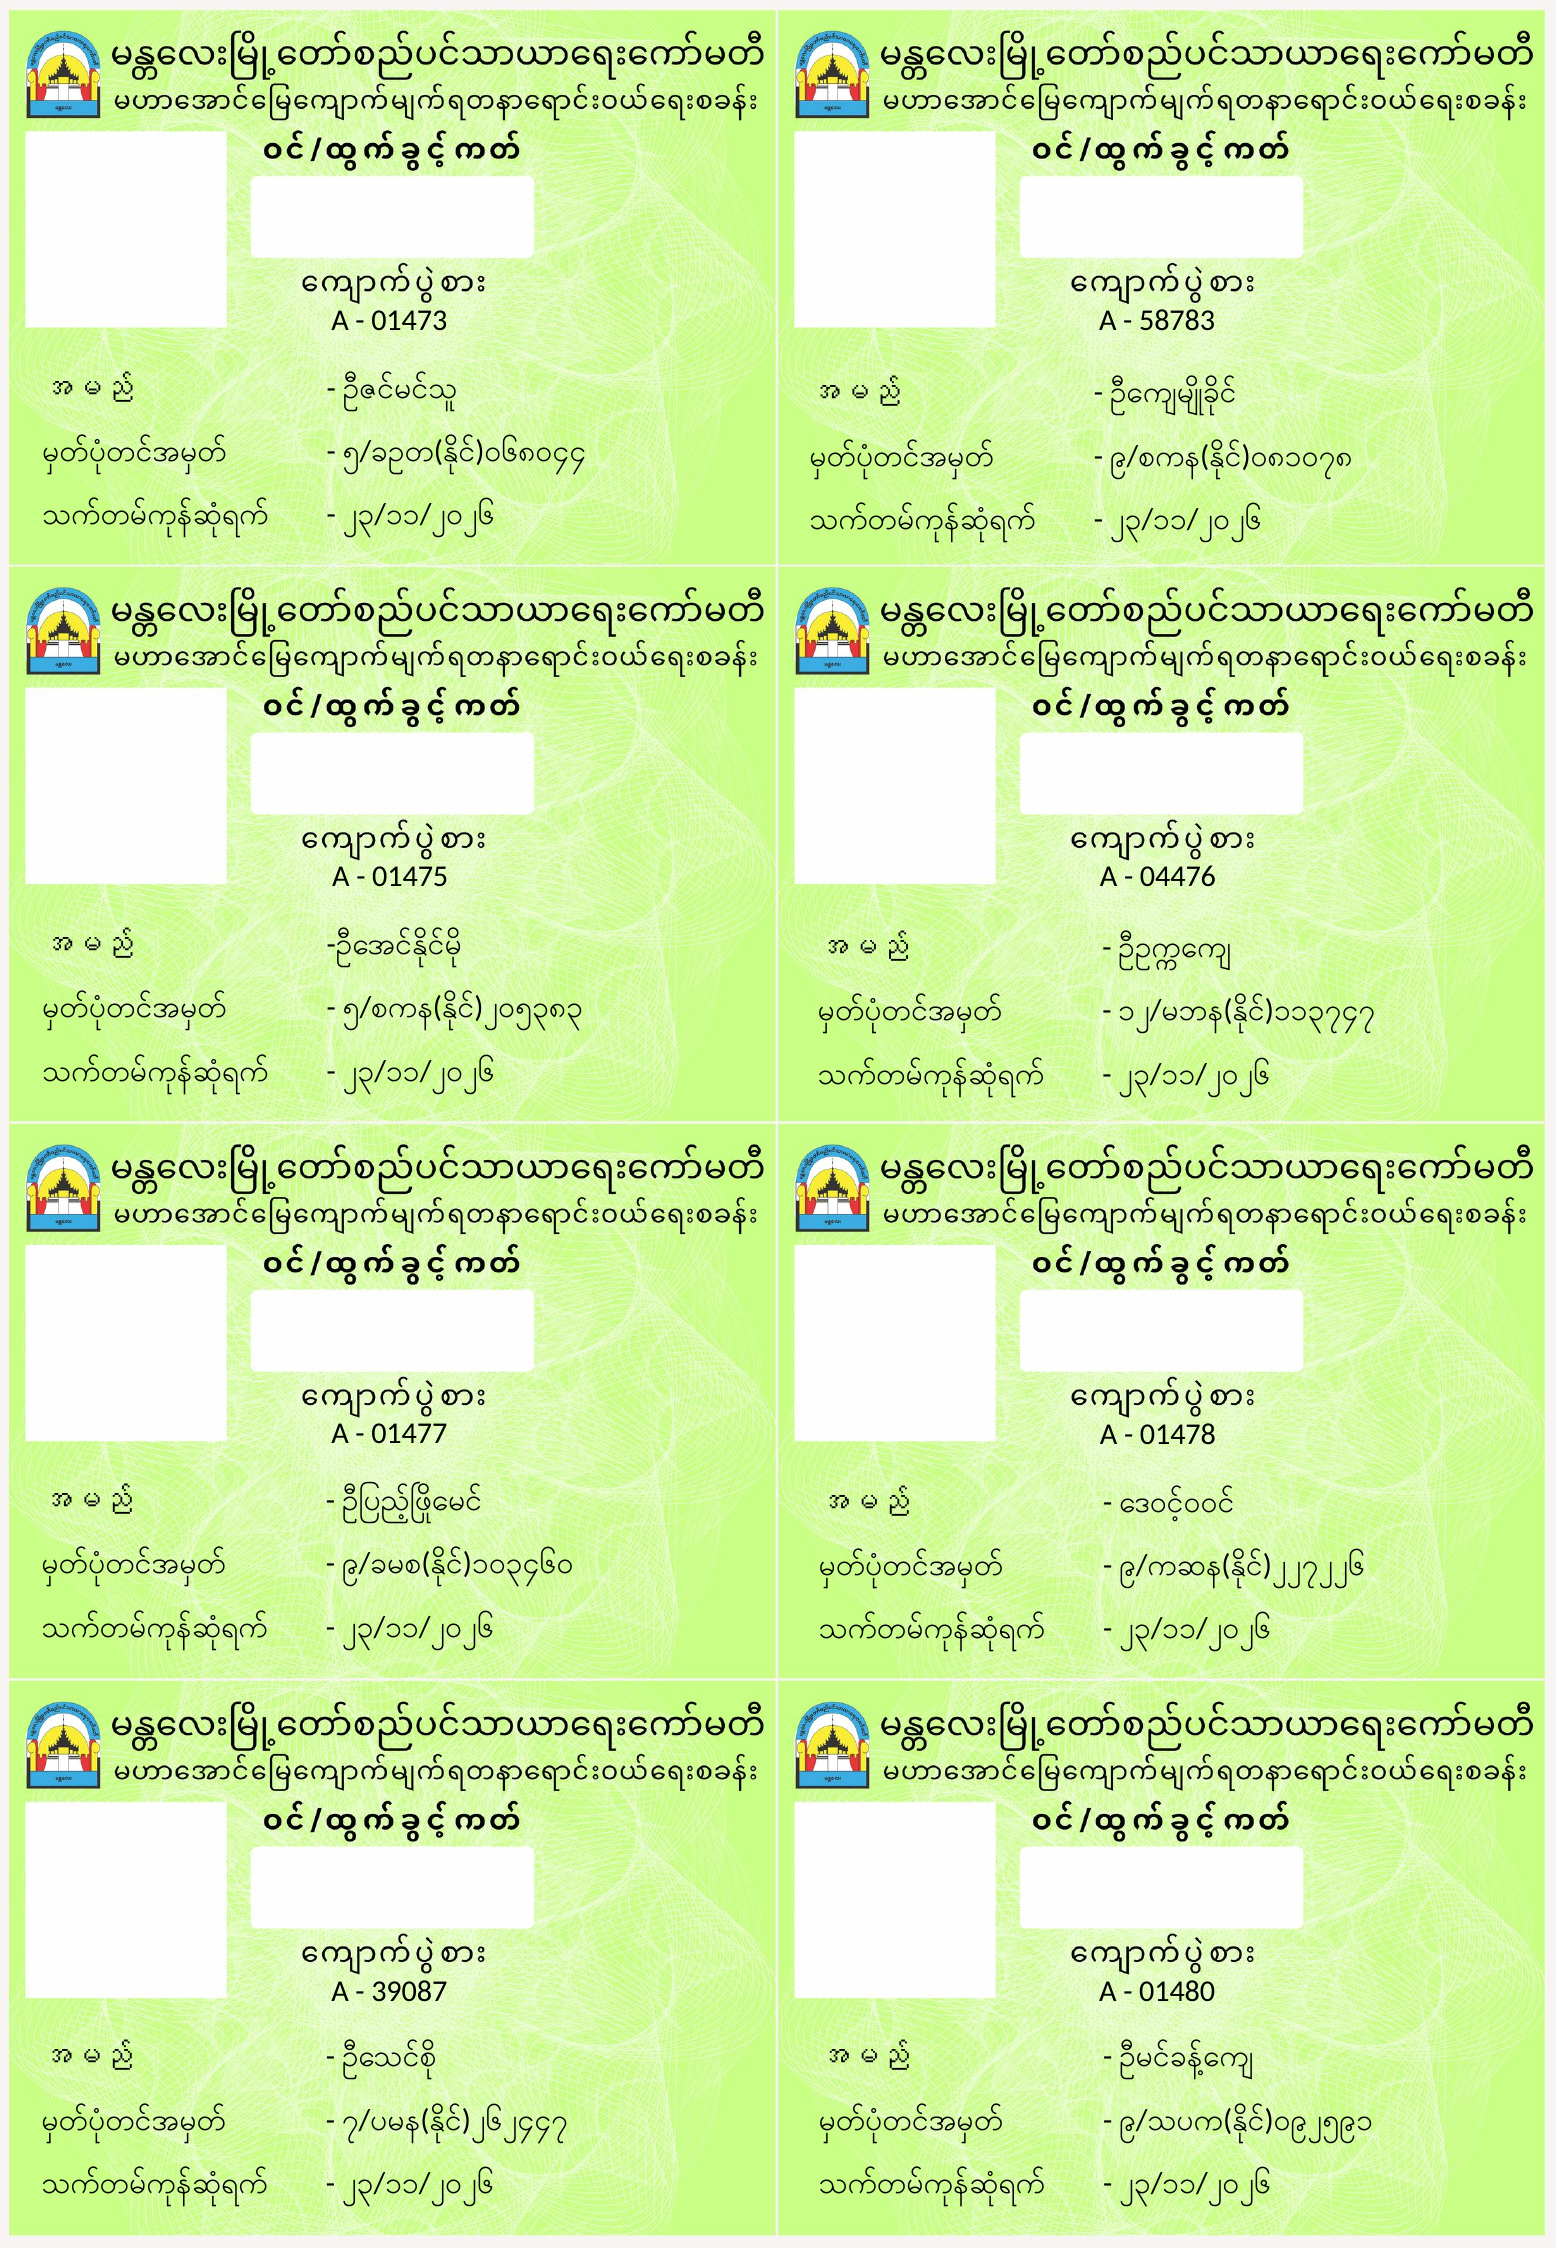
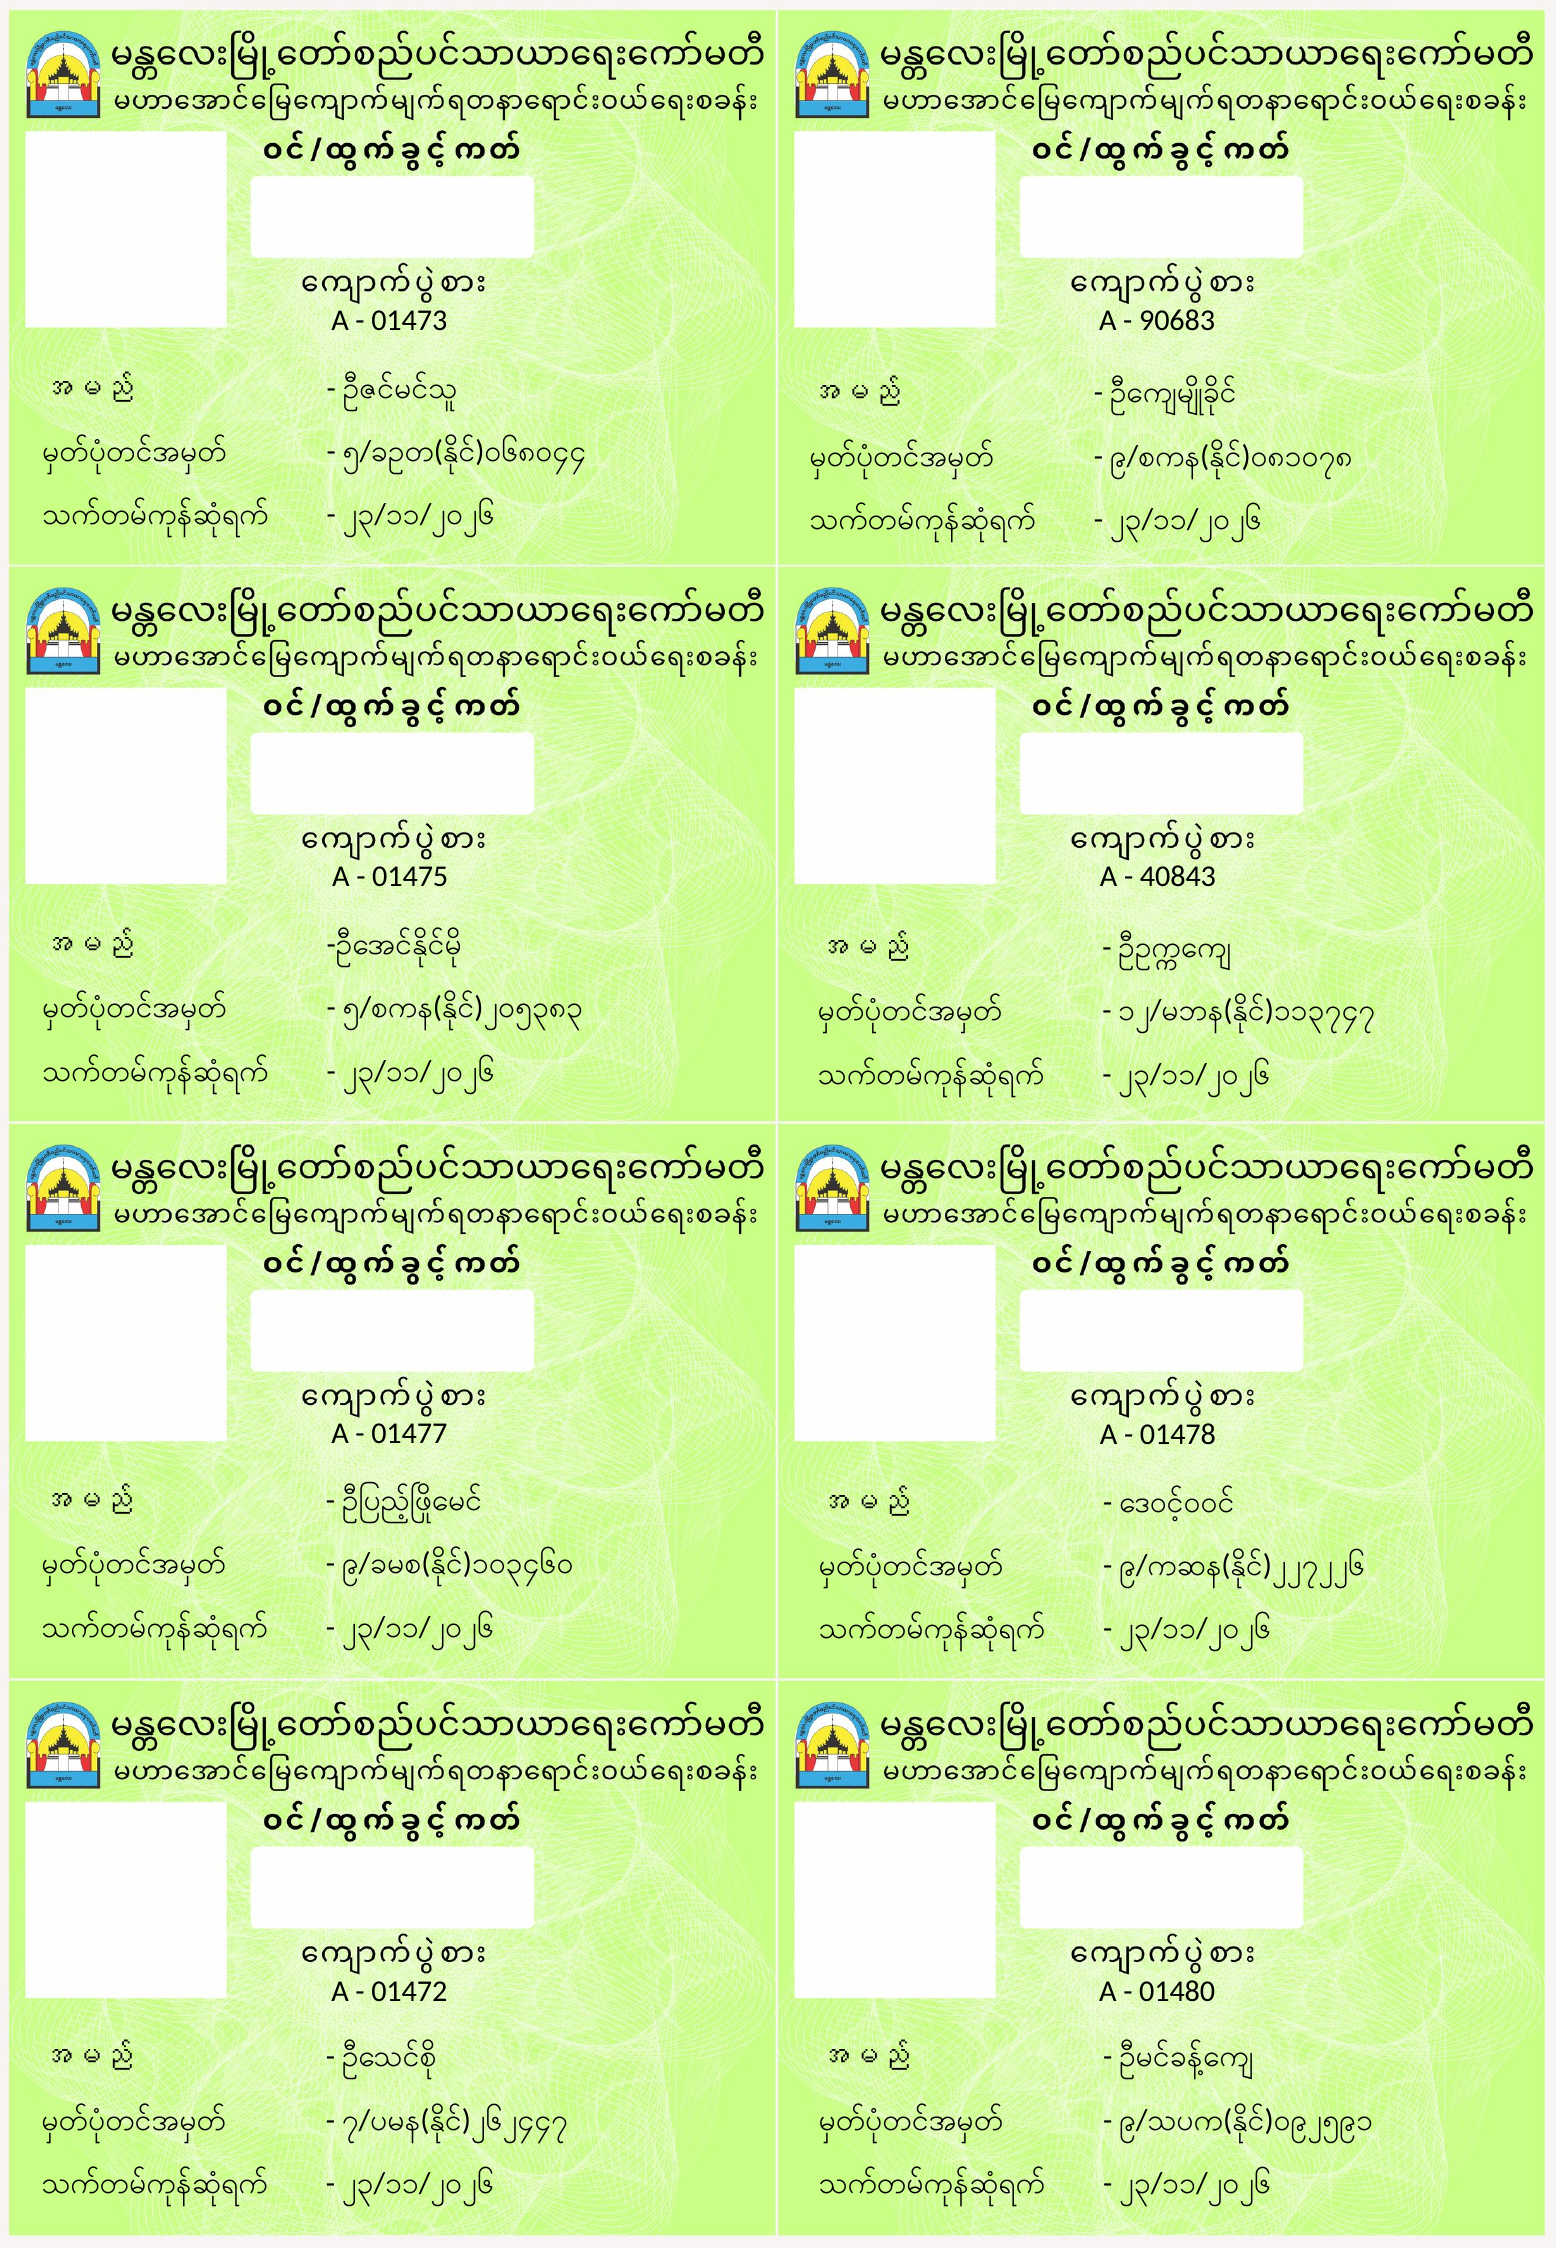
58783: 58783 -> 90683
04476: 04476 -> 40843
39087: 39087 -> 01472
